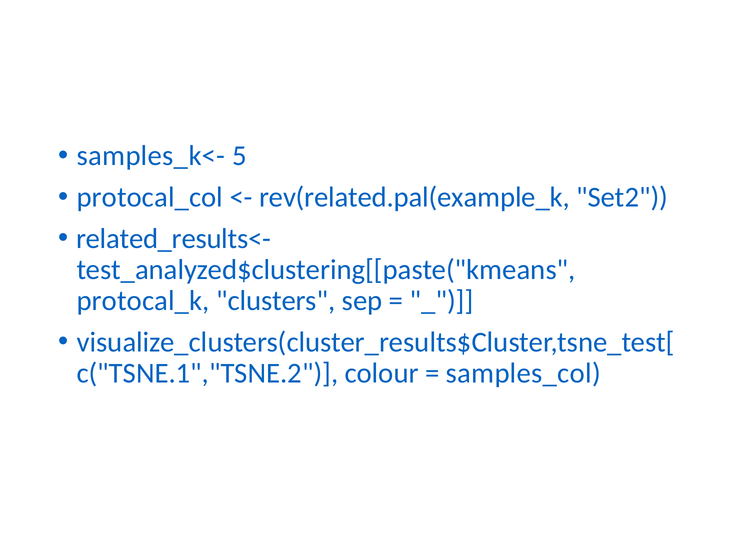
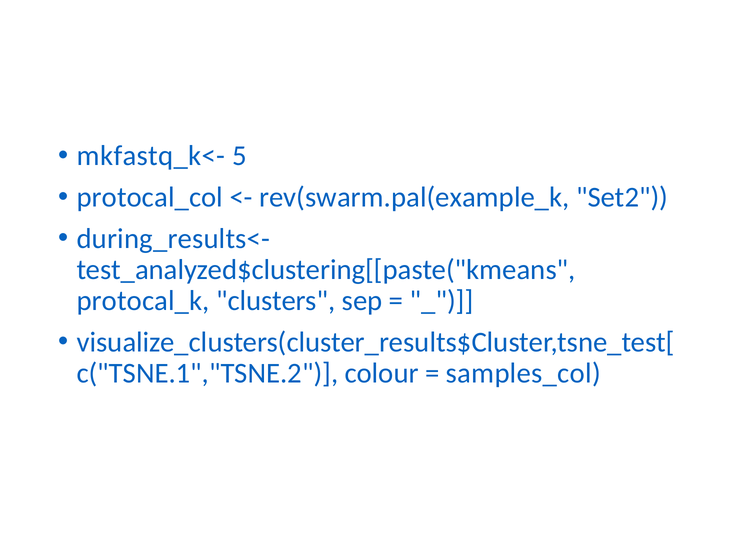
samples_k<-: samples_k<- -> mkfastq_k<-
rev(related.pal(example_k: rev(related.pal(example_k -> rev(swarm.pal(example_k
related_results<-: related_results<- -> during_results<-
